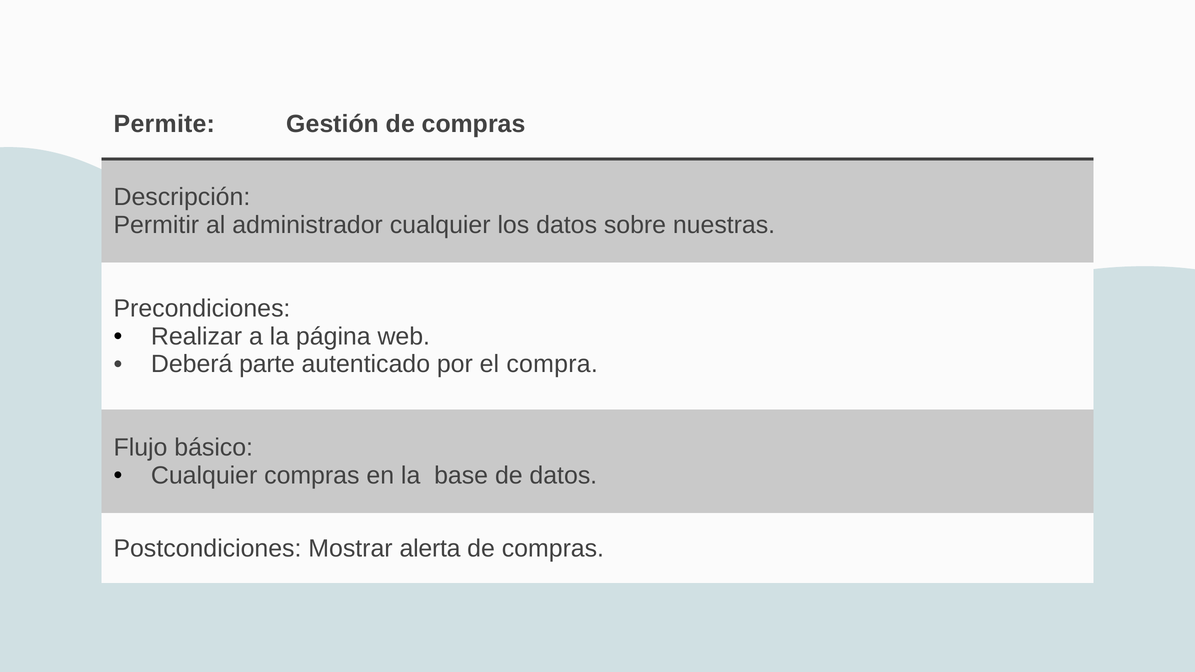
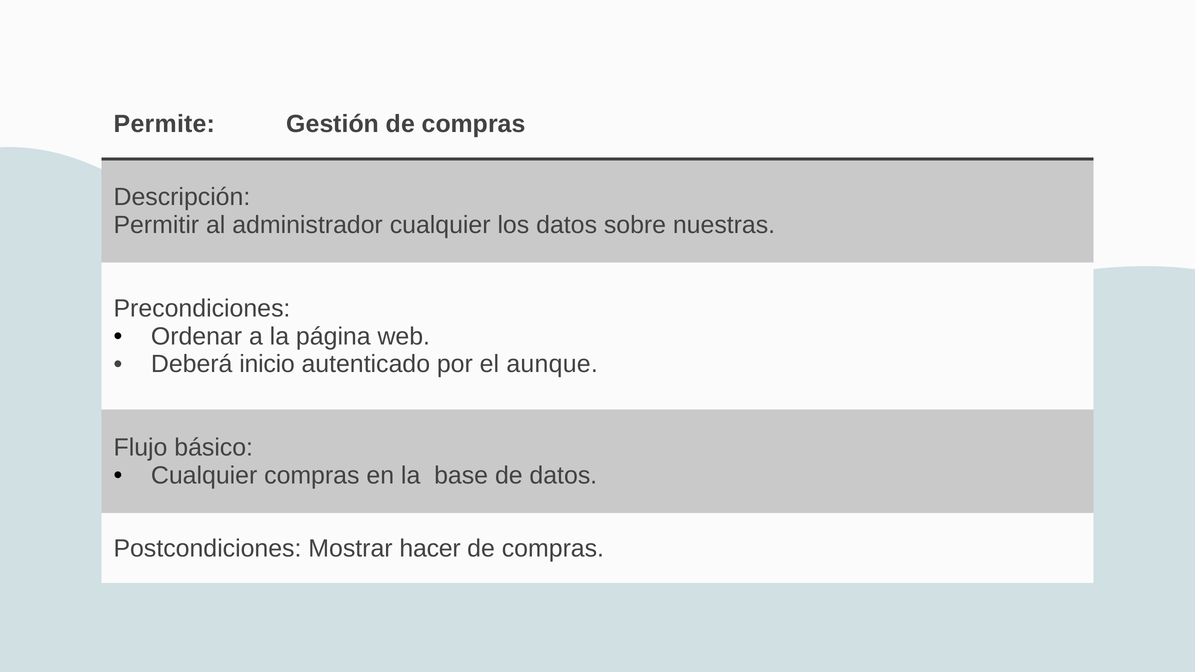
Realizar: Realizar -> Ordenar
parte: parte -> inicio
compra: compra -> aunque
alerta: alerta -> hacer
